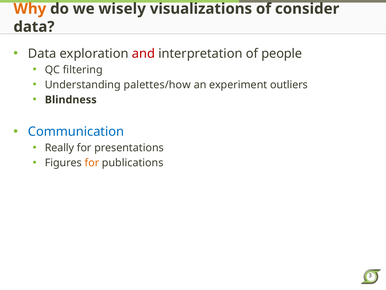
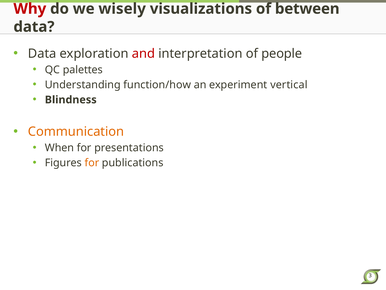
Why colour: orange -> red
consider: consider -> between
filtering: filtering -> palettes
palettes/how: palettes/how -> function/how
outliers: outliers -> vertical
Communication colour: blue -> orange
Really: Really -> When
